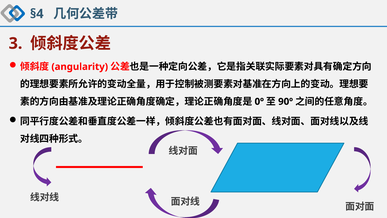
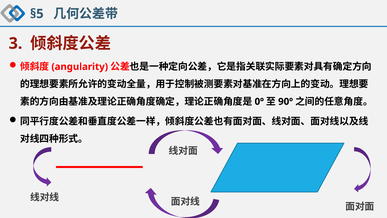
§4: §4 -> §5
